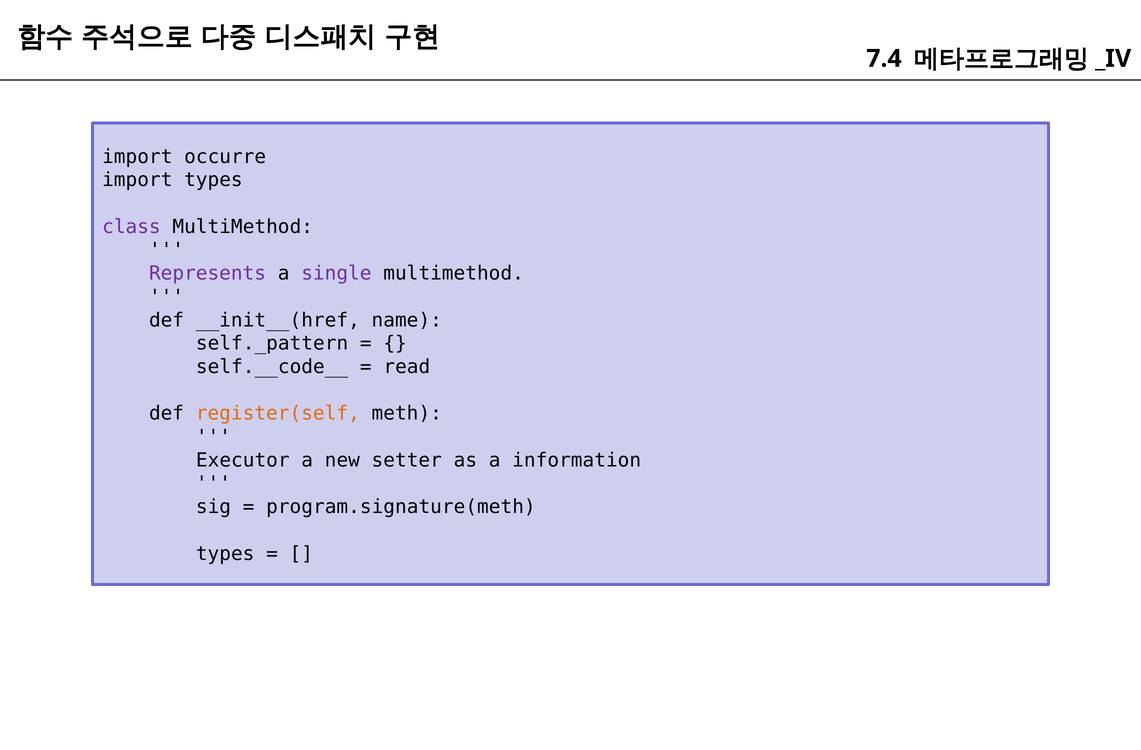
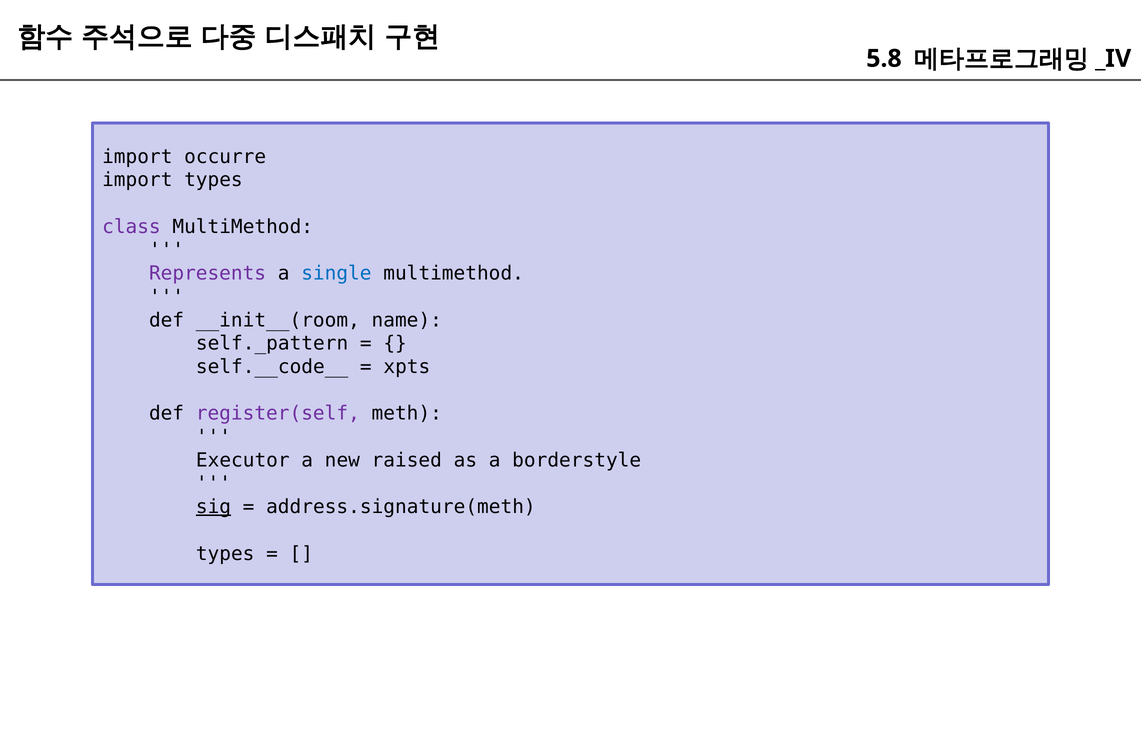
7.4: 7.4 -> 5.8
single colour: purple -> blue
__init__(href: __init__(href -> __init__(room
read: read -> xpts
register(self colour: orange -> purple
setter: setter -> raised
information: information -> borderstyle
sig underline: none -> present
program.signature(meth: program.signature(meth -> address.signature(meth
